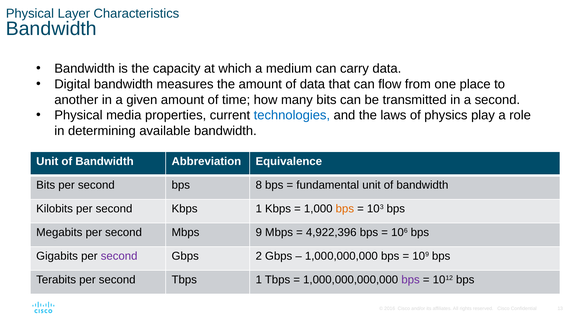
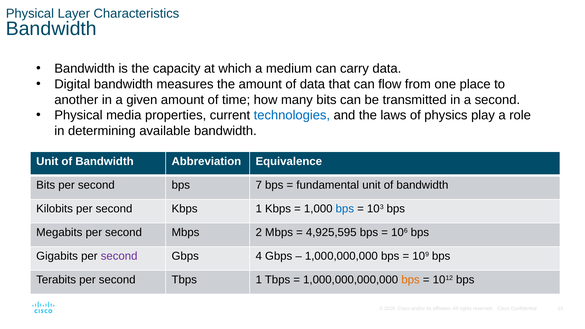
8: 8 -> 7
bps at (345, 209) colour: orange -> blue
9: 9 -> 2
4,922,396: 4,922,396 -> 4,925,595
2: 2 -> 4
bps at (411, 280) colour: purple -> orange
